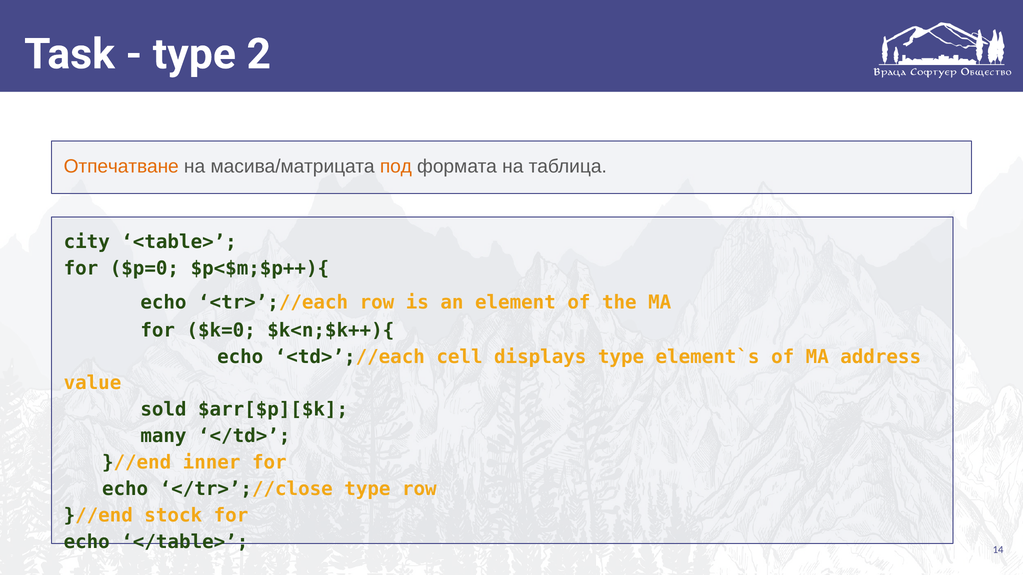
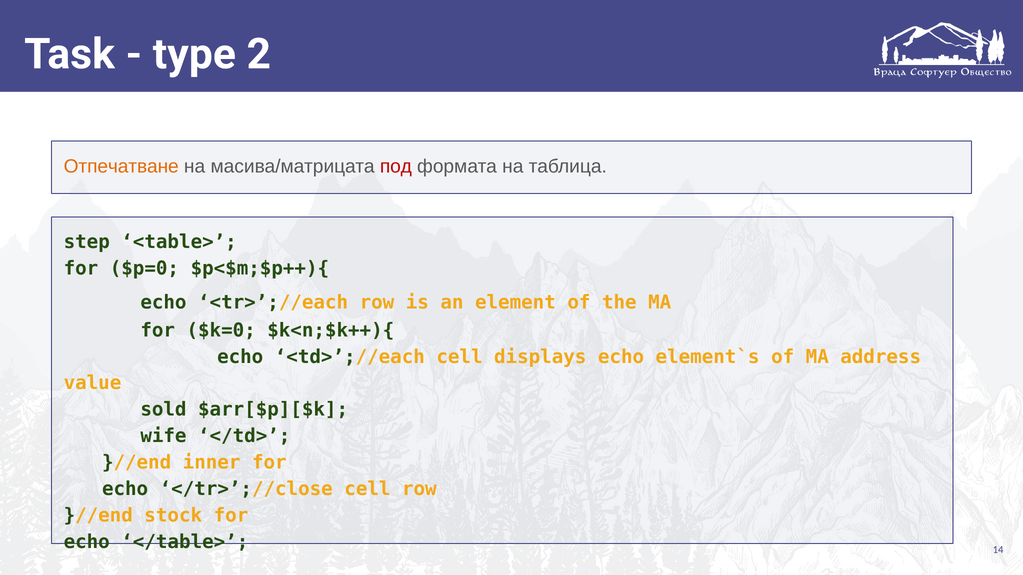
под colour: orange -> red
city: city -> step
displays type: type -> echo
many: many -> wife
</tr>’;//close type: type -> cell
